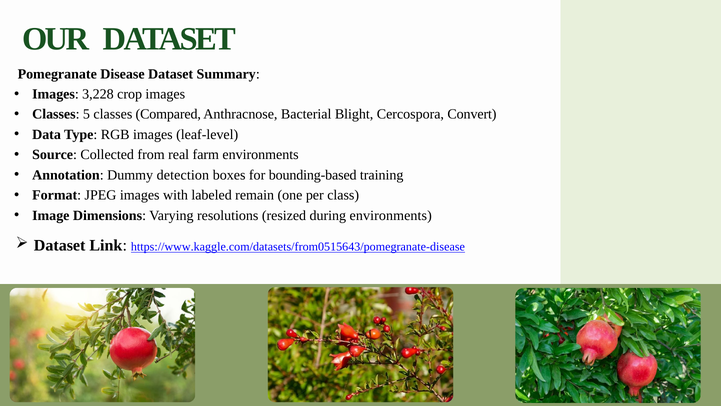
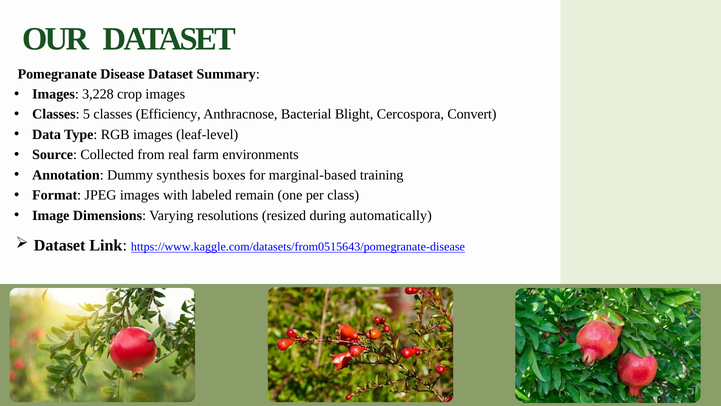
Compared: Compared -> Efficiency
detection: detection -> synthesis
bounding-based: bounding-based -> marginal-based
during environments: environments -> automatically
